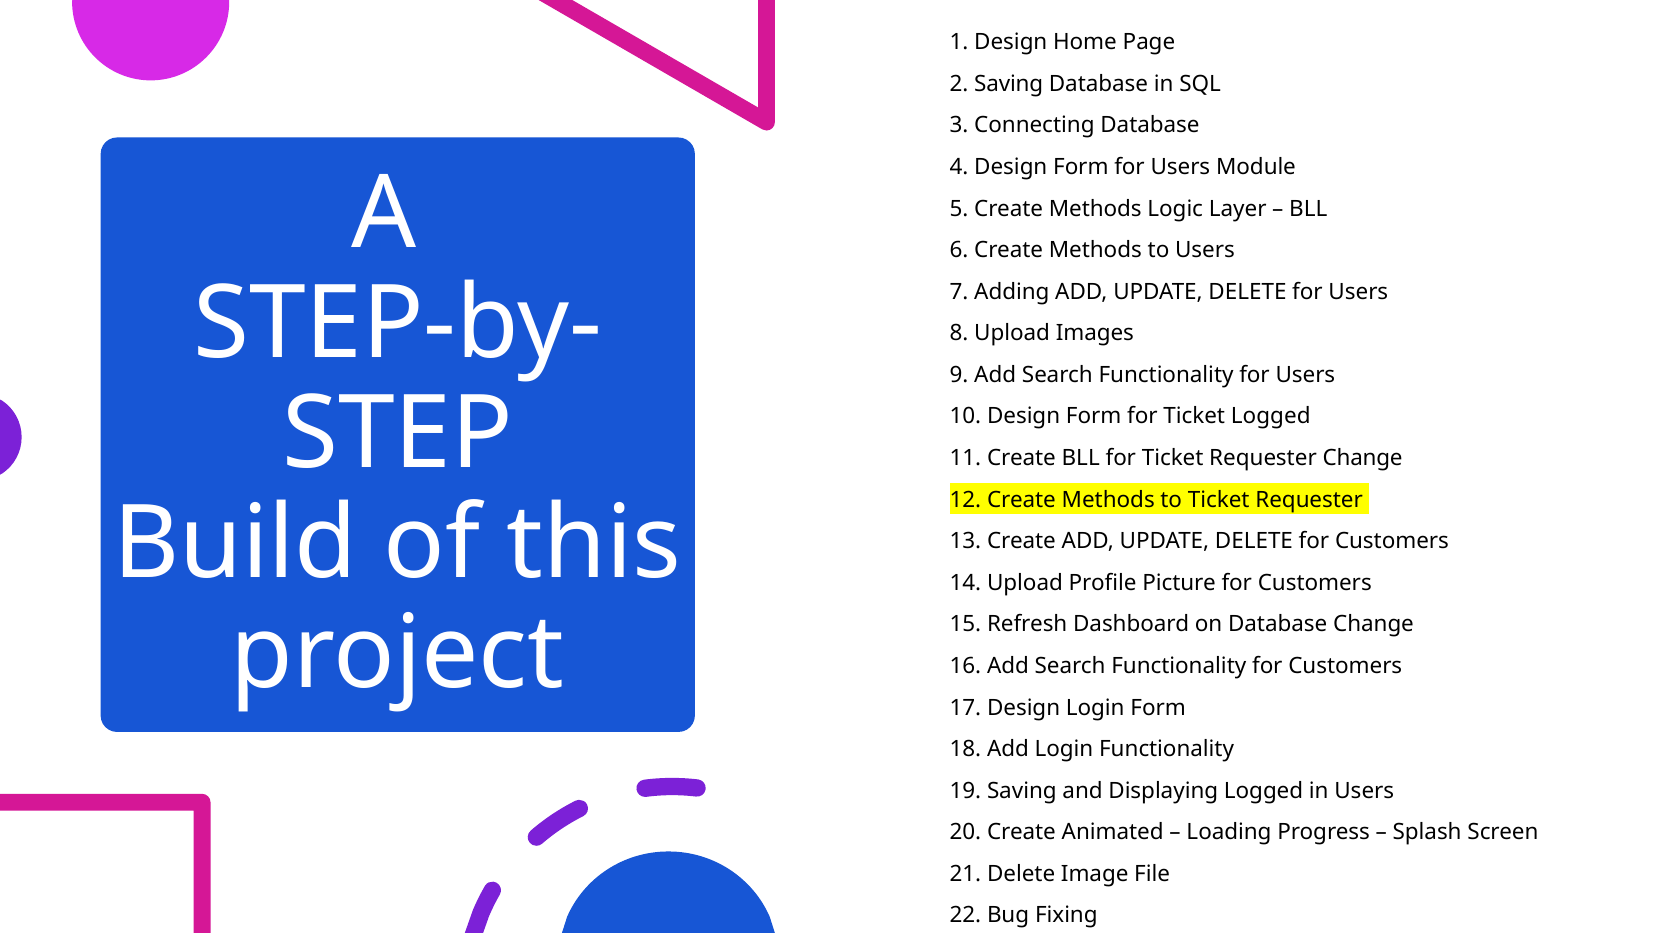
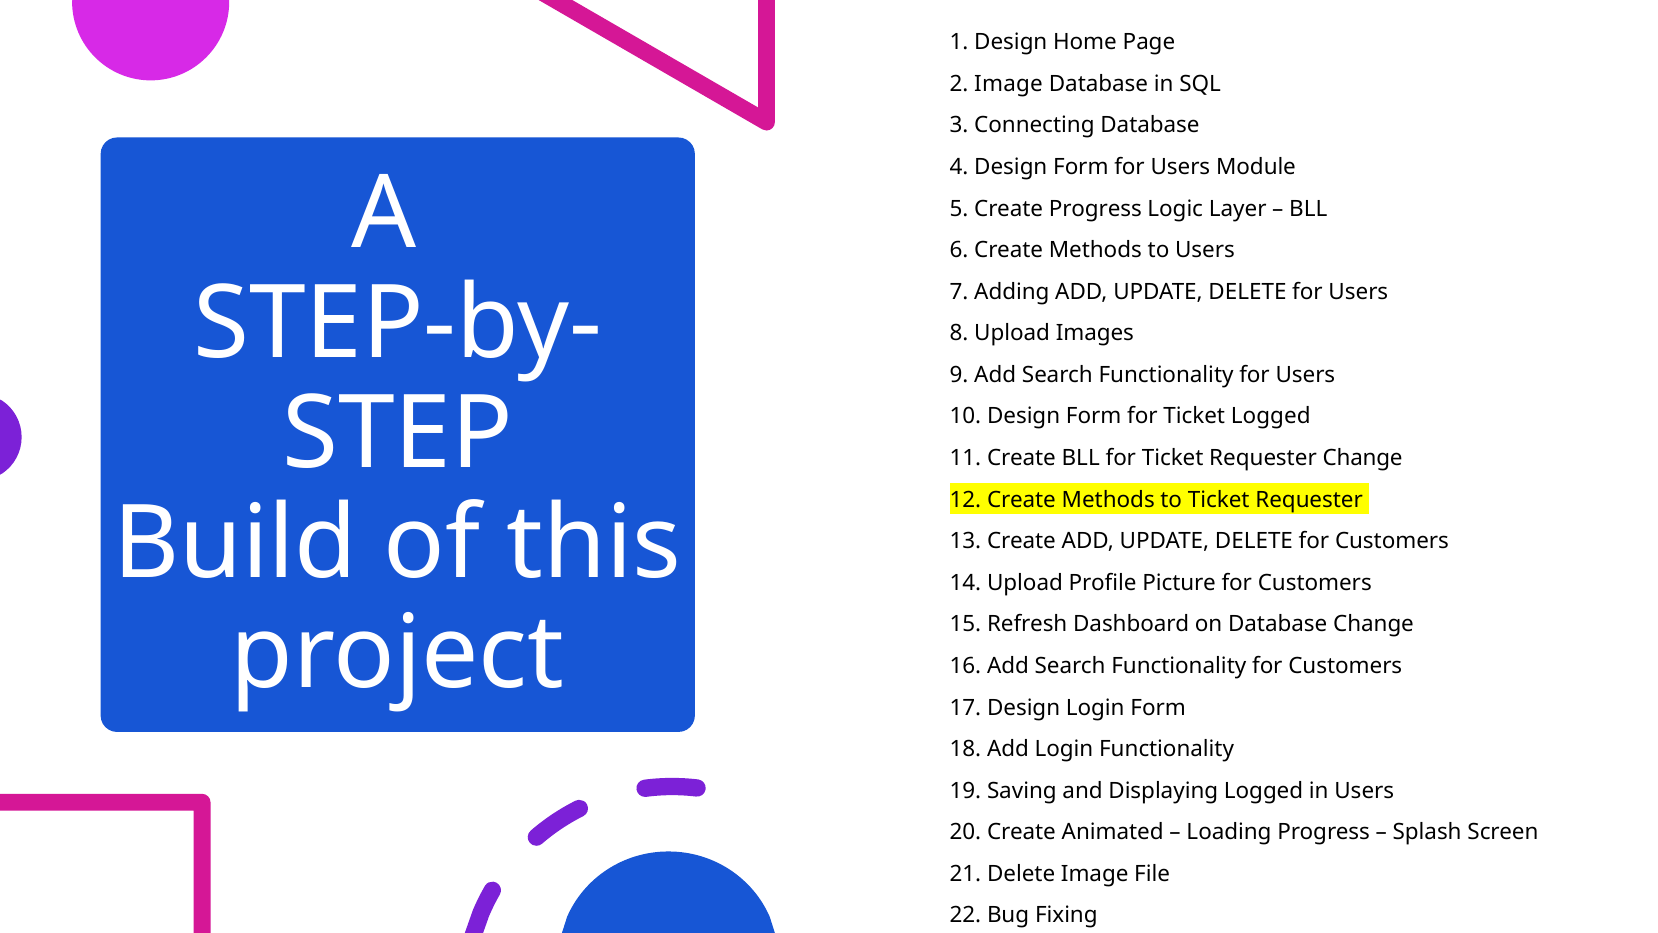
2 Saving: Saving -> Image
5 Create Methods: Methods -> Progress
